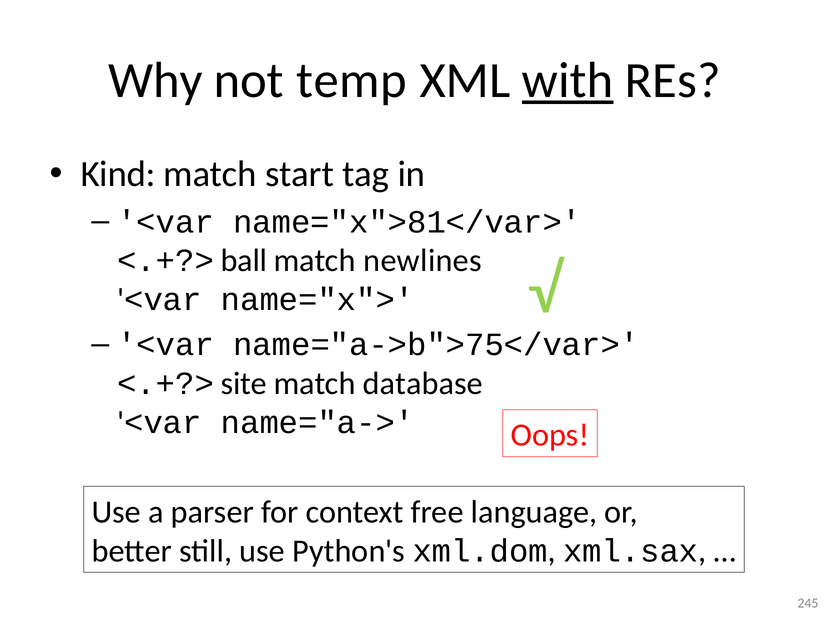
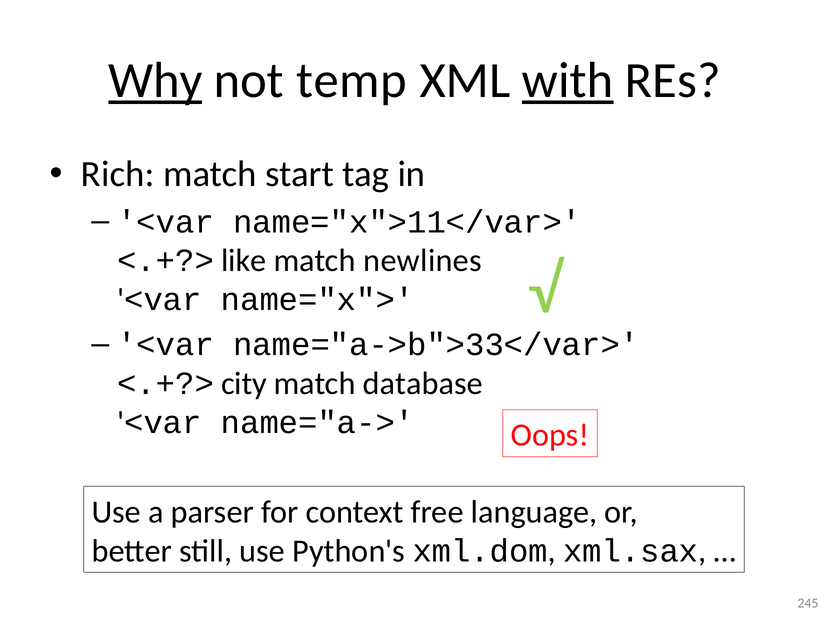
Why underline: none -> present
Kind: Kind -> Rich
name="x">81</var>: name="x">81</var> -> name="x">11</var>
ball: ball -> like
name="a->b">75</var>: name="a->b">75</var> -> name="a->b">33</var>
site: site -> city
